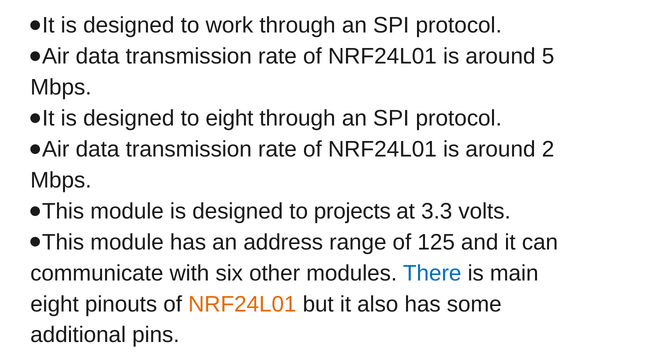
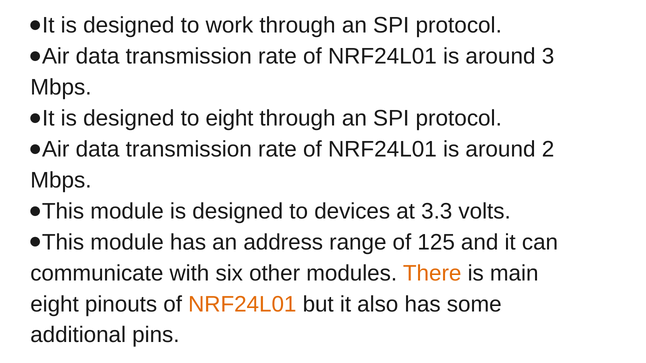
5: 5 -> 3
projects: projects -> devices
There colour: blue -> orange
